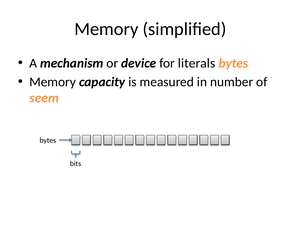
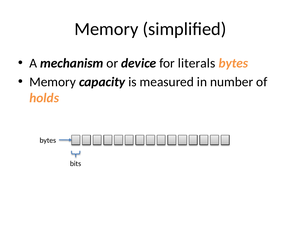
seem: seem -> holds
